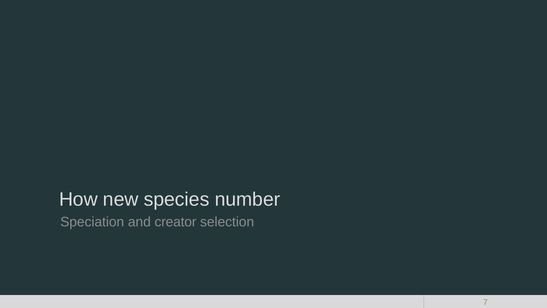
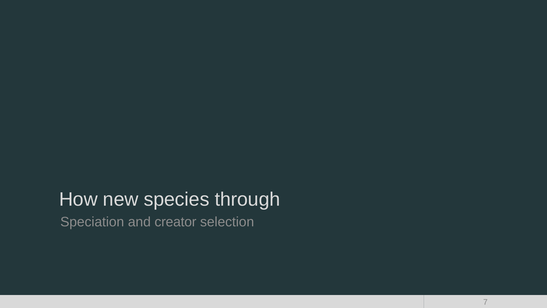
number: number -> through
